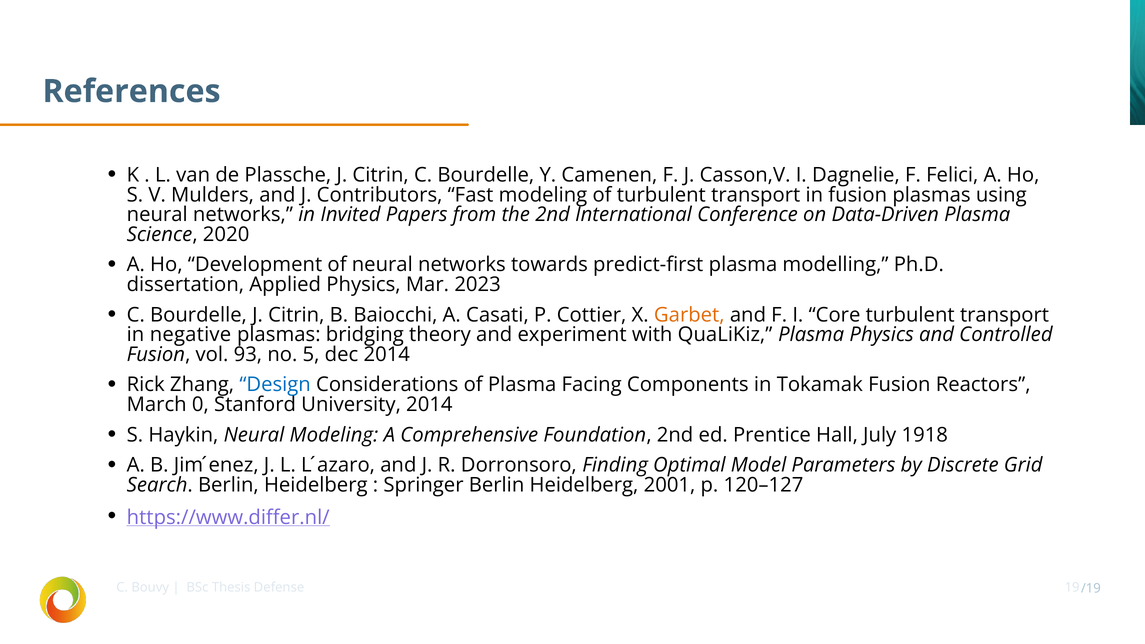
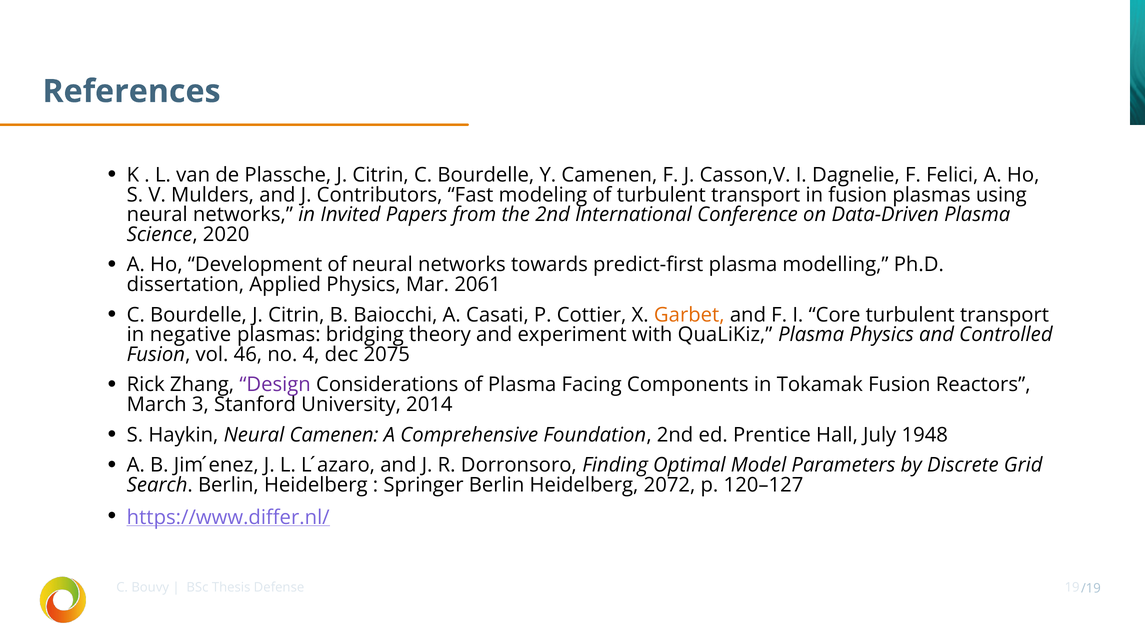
2023: 2023 -> 2061
93: 93 -> 46
5: 5 -> 4
dec 2014: 2014 -> 2075
Design colour: blue -> purple
0: 0 -> 3
Neural Modeling: Modeling -> Camenen
1918: 1918 -> 1948
2001: 2001 -> 2072
